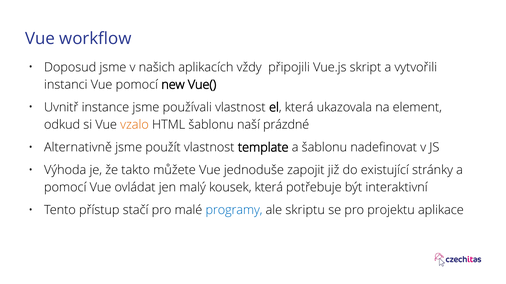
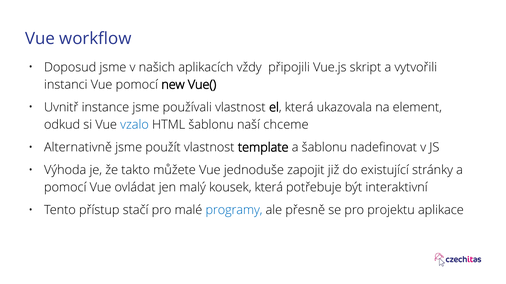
vzalo colour: orange -> blue
prázdné: prázdné -> chceme
skriptu: skriptu -> přesně
